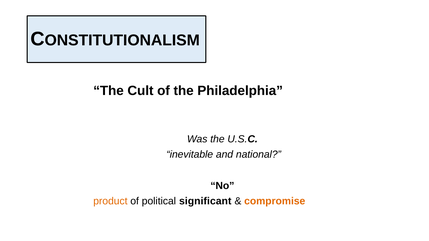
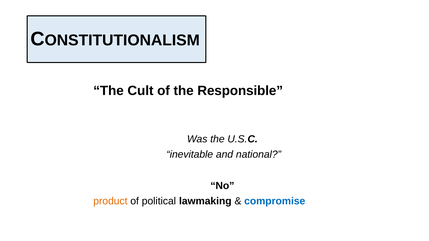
Philadelphia: Philadelphia -> Responsible
significant: significant -> lawmaking
compromise colour: orange -> blue
